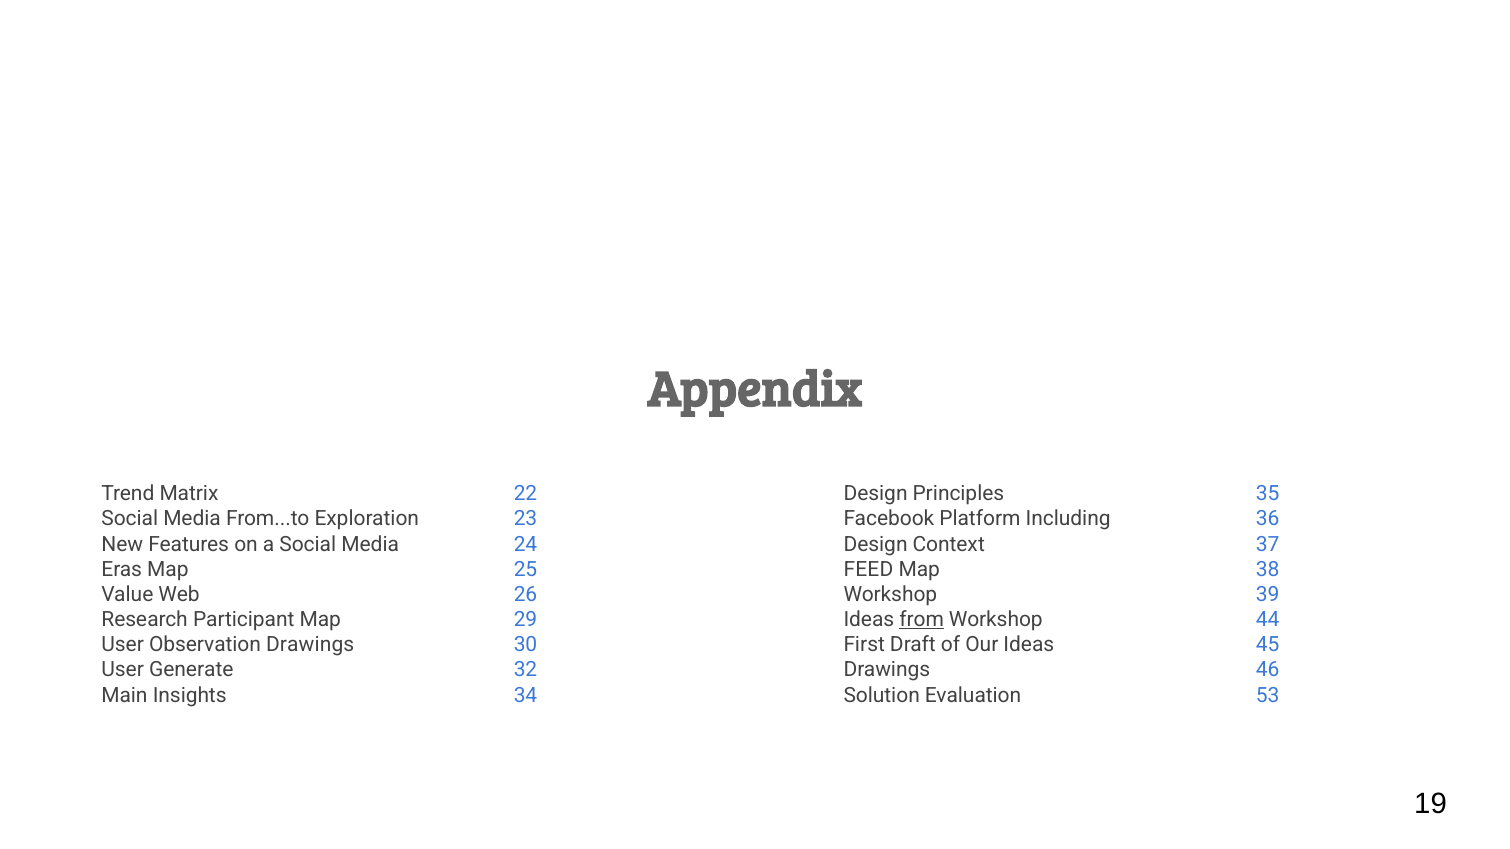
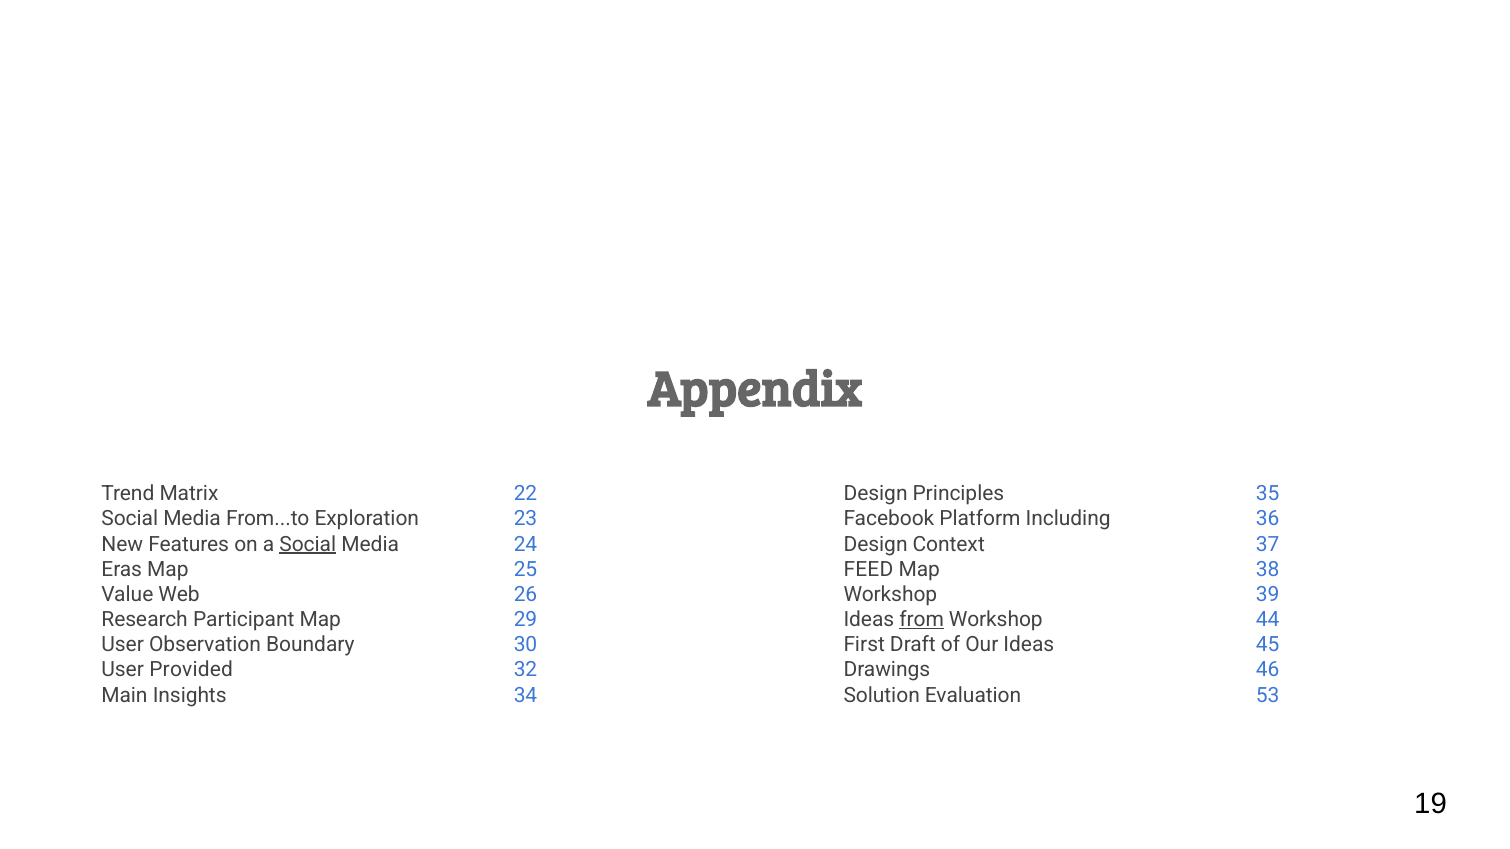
Social at (308, 544) underline: none -> present
Observation Drawings: Drawings -> Boundary
Generate: Generate -> Provided
